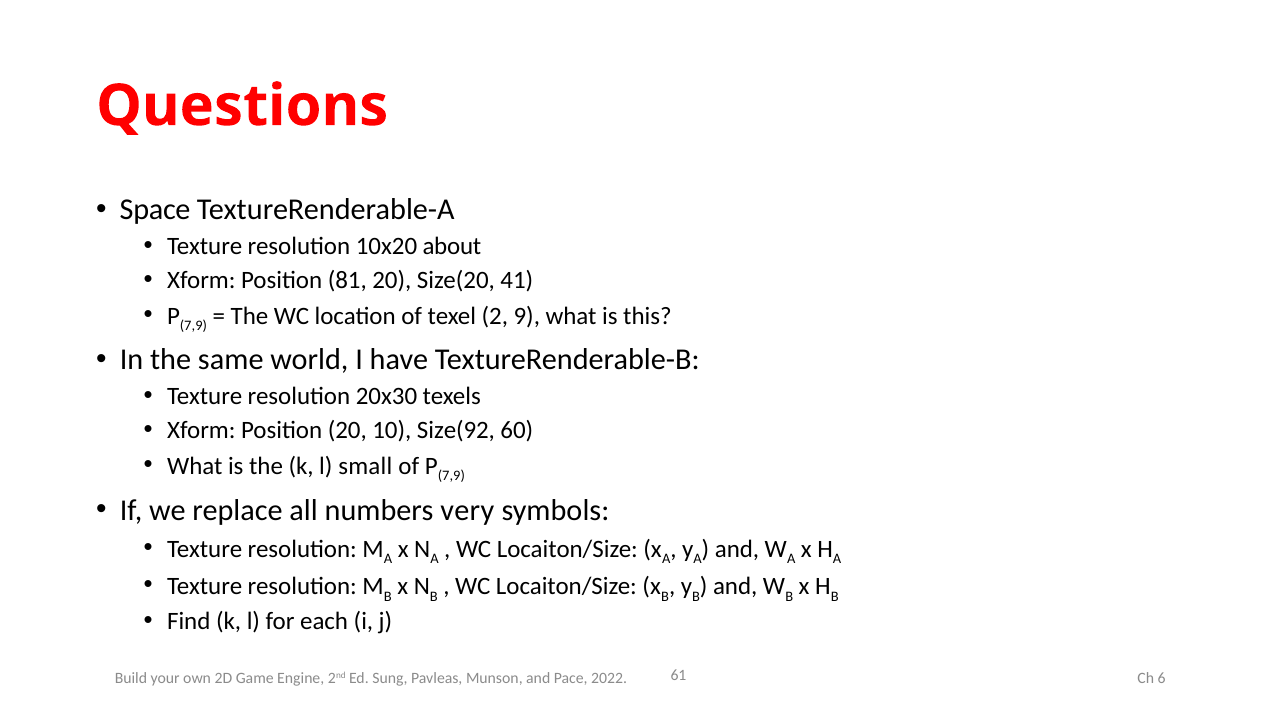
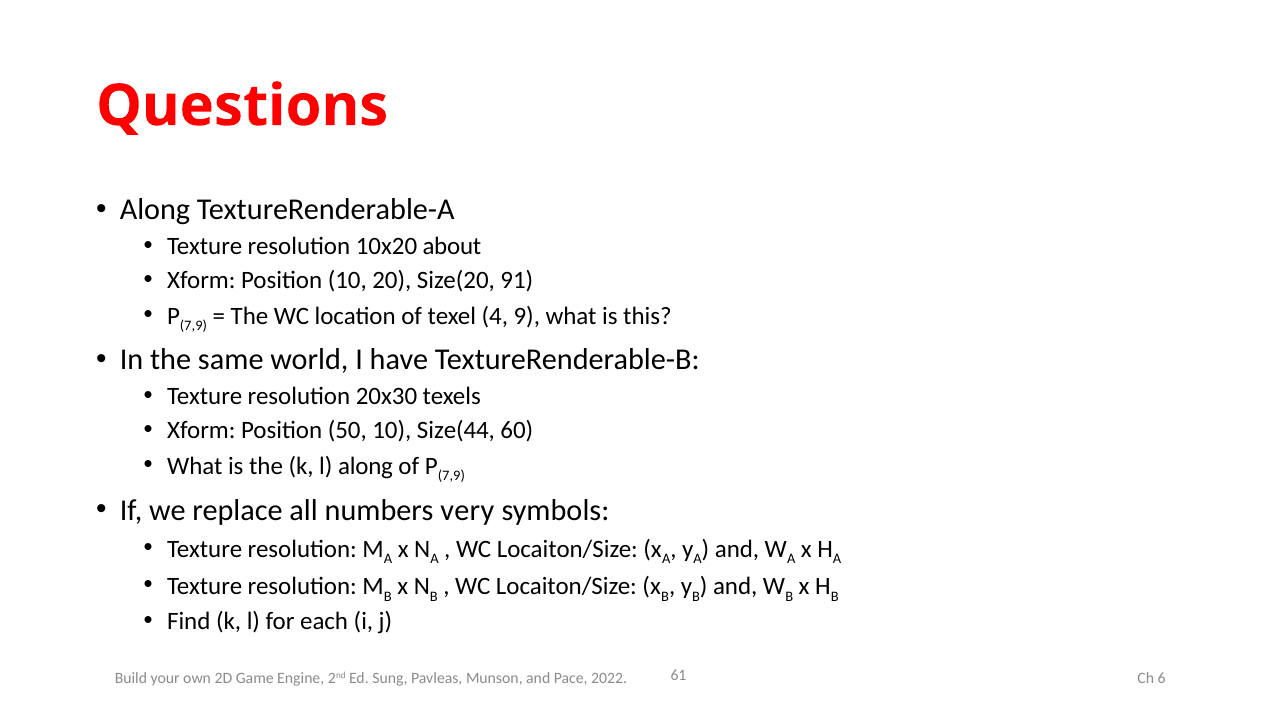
Space at (155, 210): Space -> Along
Position 81: 81 -> 10
41: 41 -> 91
2: 2 -> 4
Position 20: 20 -> 50
Size(92: Size(92 -> Size(44
l small: small -> along
